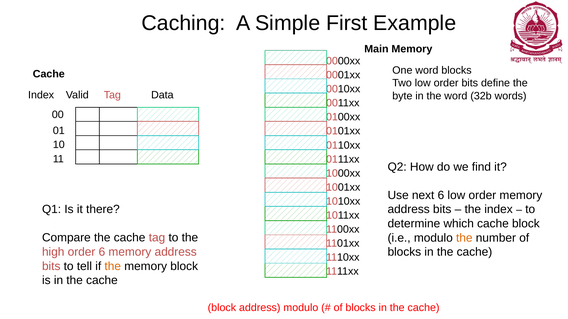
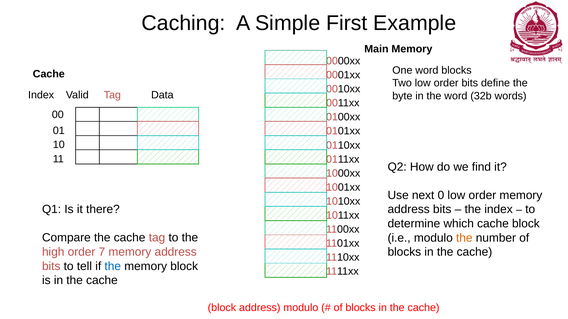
next 6: 6 -> 0
order 6: 6 -> 7
the at (113, 267) colour: orange -> blue
